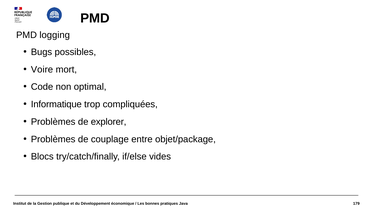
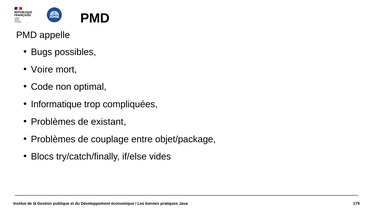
logging: logging -> appelle
explorer: explorer -> existant
